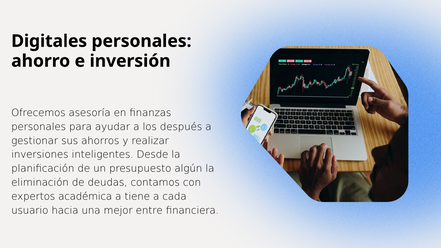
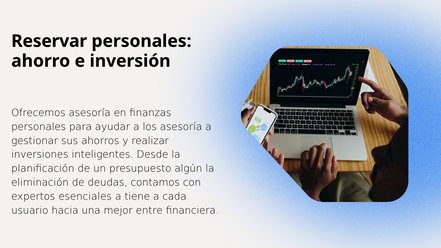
Digitales: Digitales -> Reservar
los después: después -> asesoría
académica: académica -> esenciales
